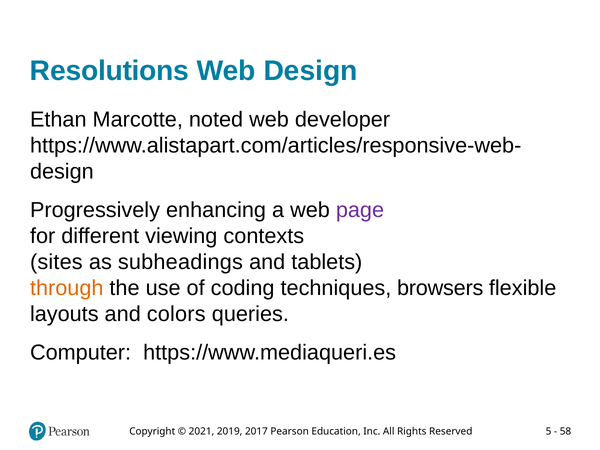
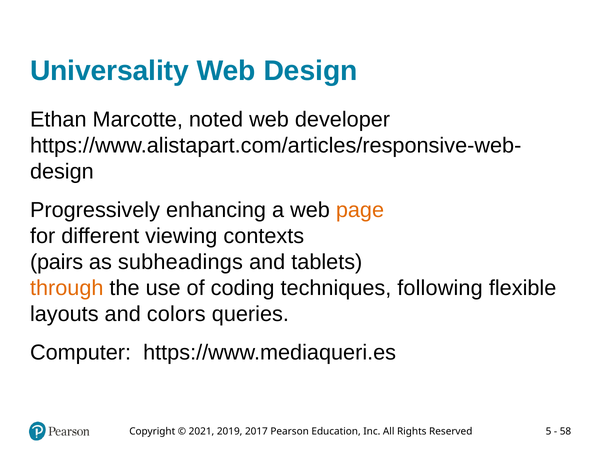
Resolutions: Resolutions -> Universality
page colour: purple -> orange
sites: sites -> pairs
browsers: browsers -> following
